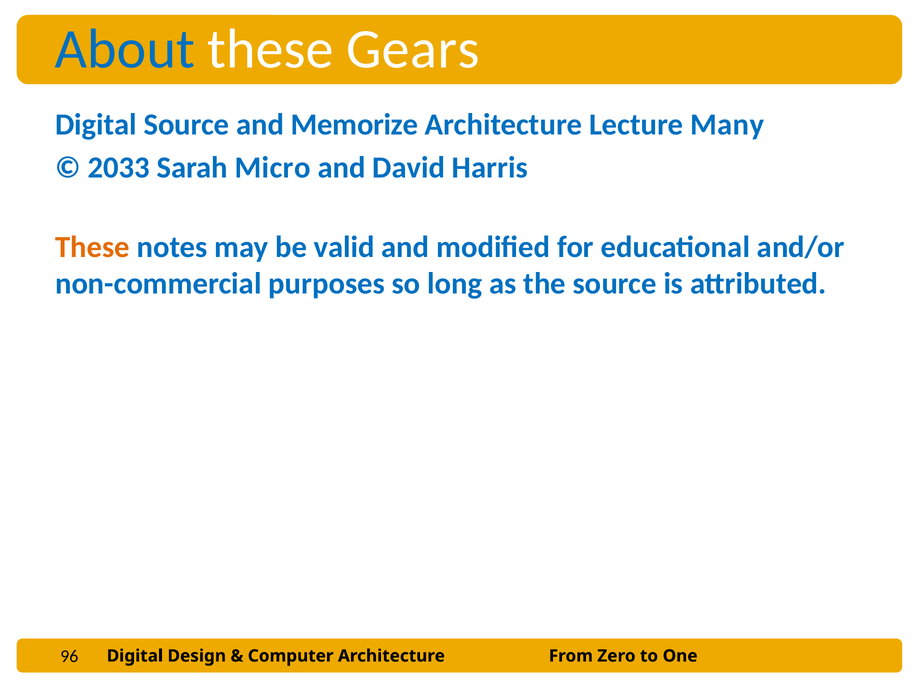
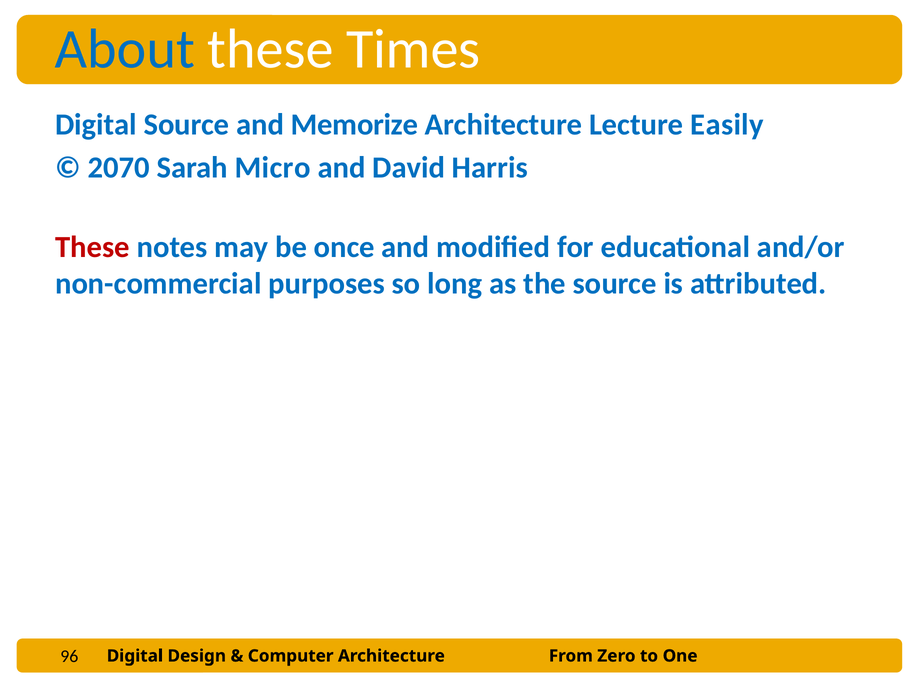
Gears: Gears -> Times
Many: Many -> Easily
2033: 2033 -> 2070
These at (92, 247) colour: orange -> red
valid: valid -> once
